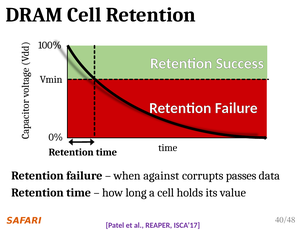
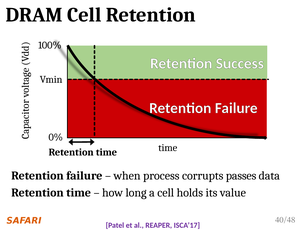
against: against -> process
